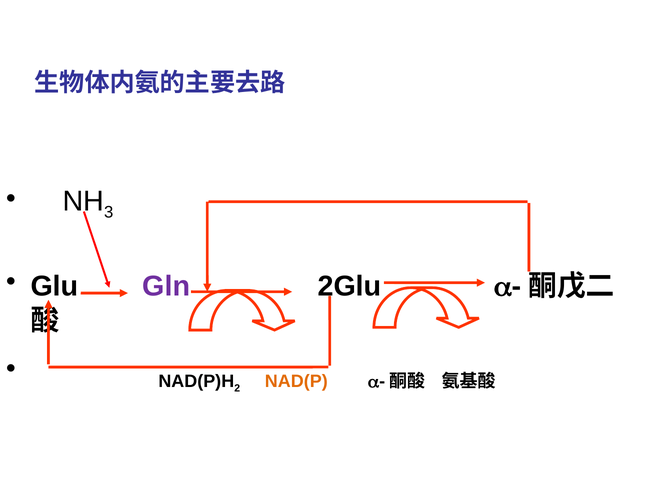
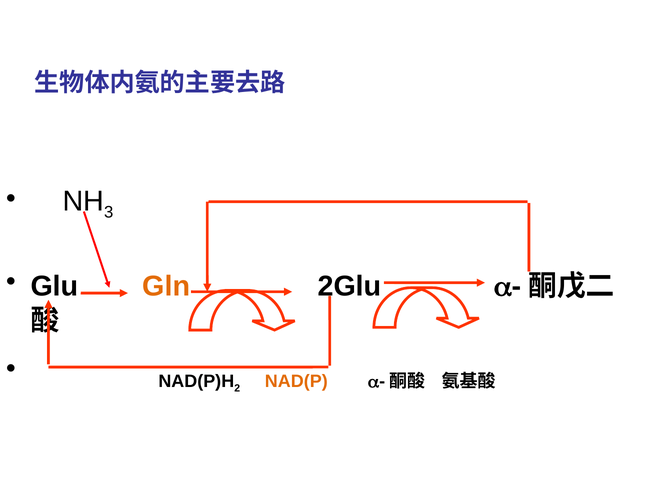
Gln colour: purple -> orange
